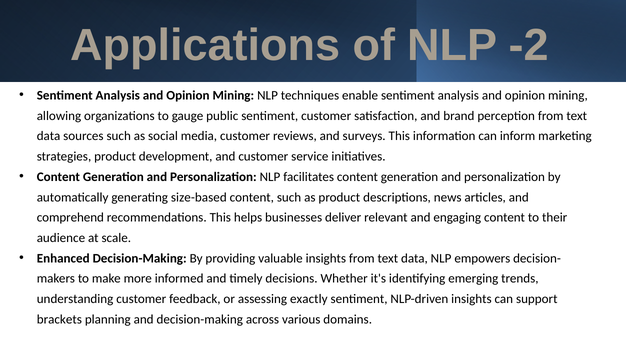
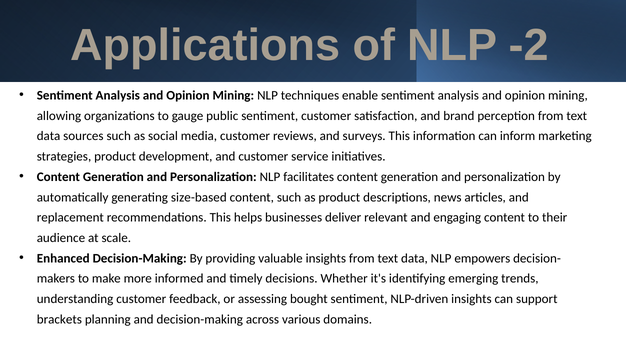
comprehend: comprehend -> replacement
exactly: exactly -> bought
